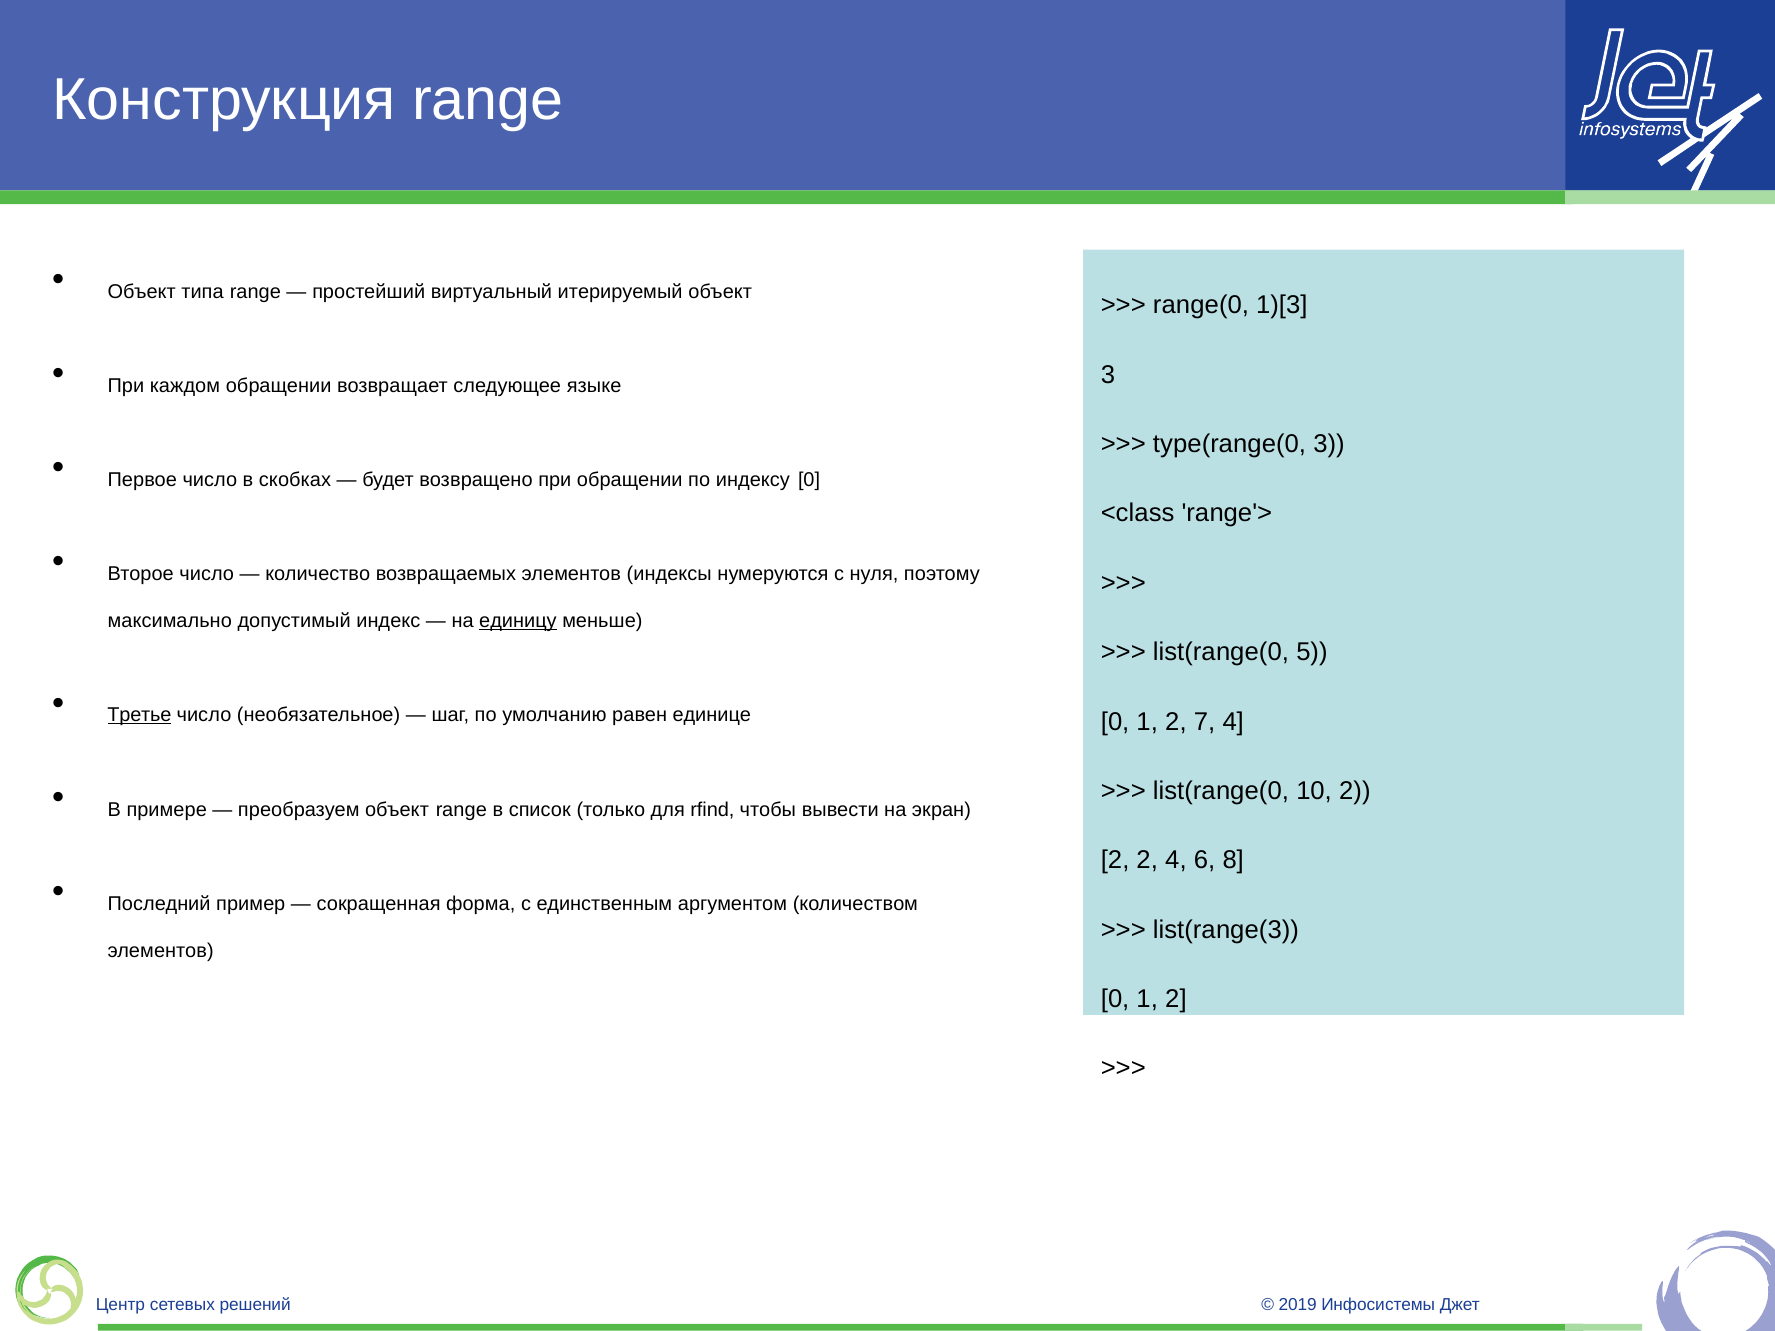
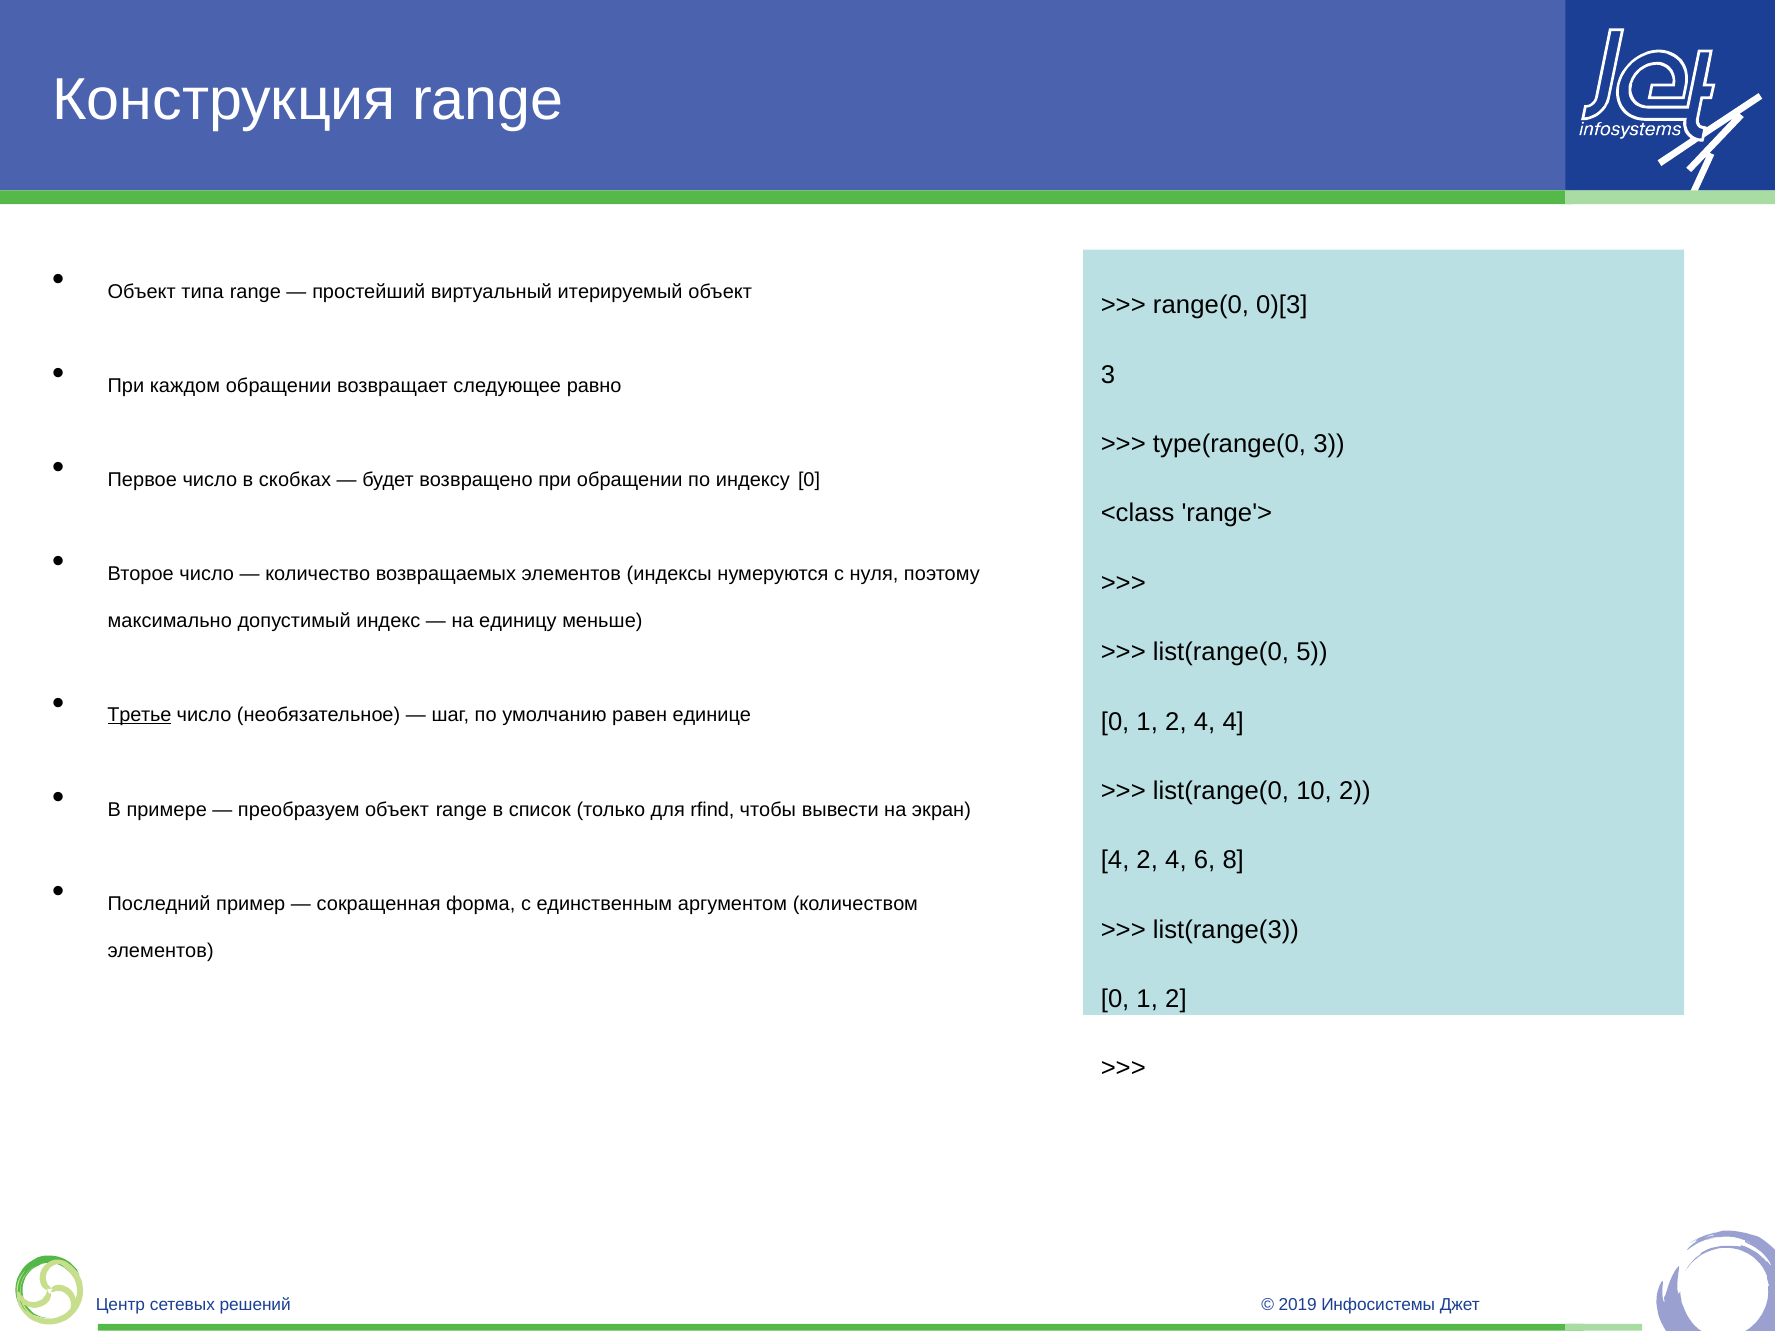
1)[3: 1)[3 -> 0)[3
языке: языке -> равно
единицу underline: present -> none
1 2 7: 7 -> 4
2 at (1115, 861): 2 -> 4
